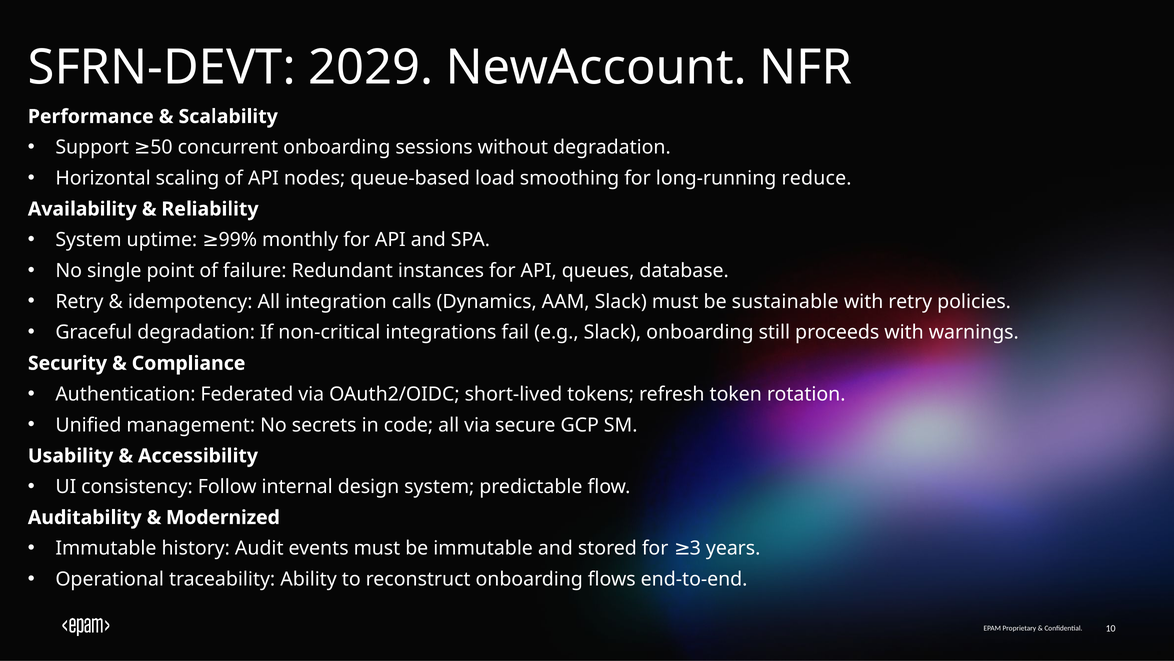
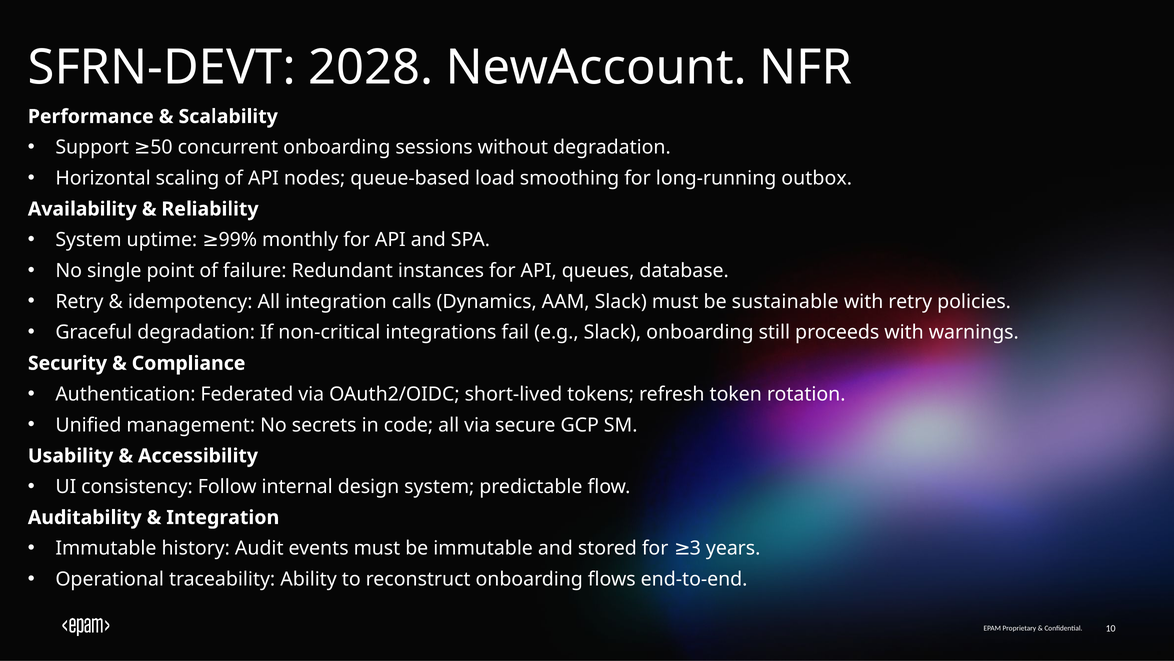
2029: 2029 -> 2028
reduce: reduce -> outbox
Modernized at (223, 517): Modernized -> Integration
